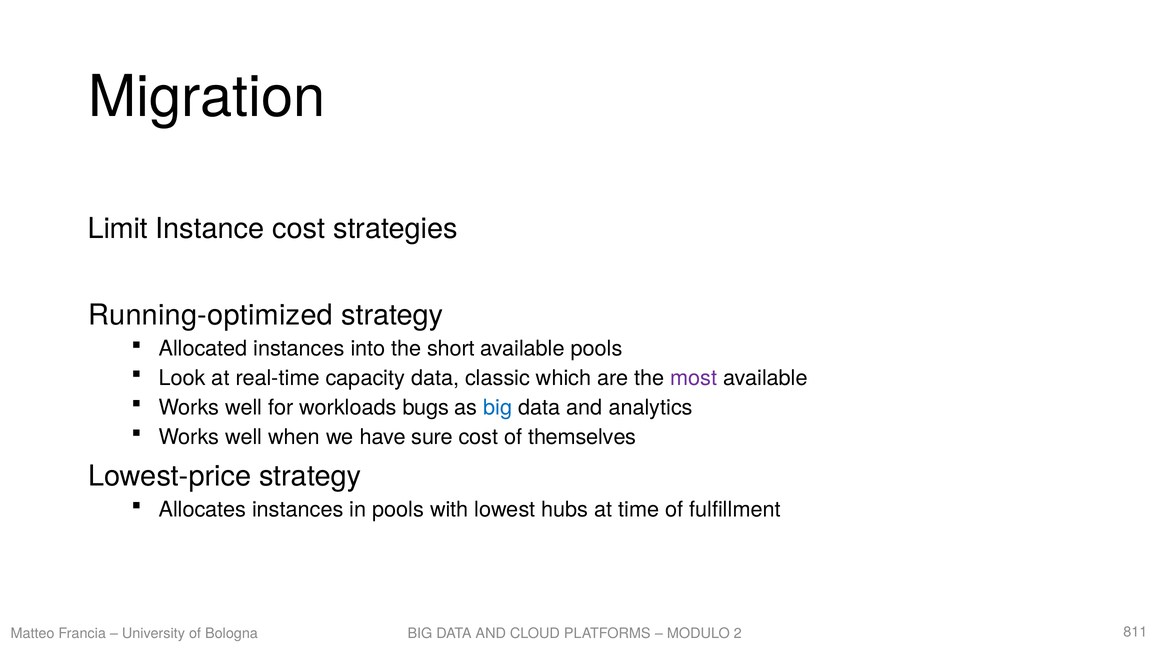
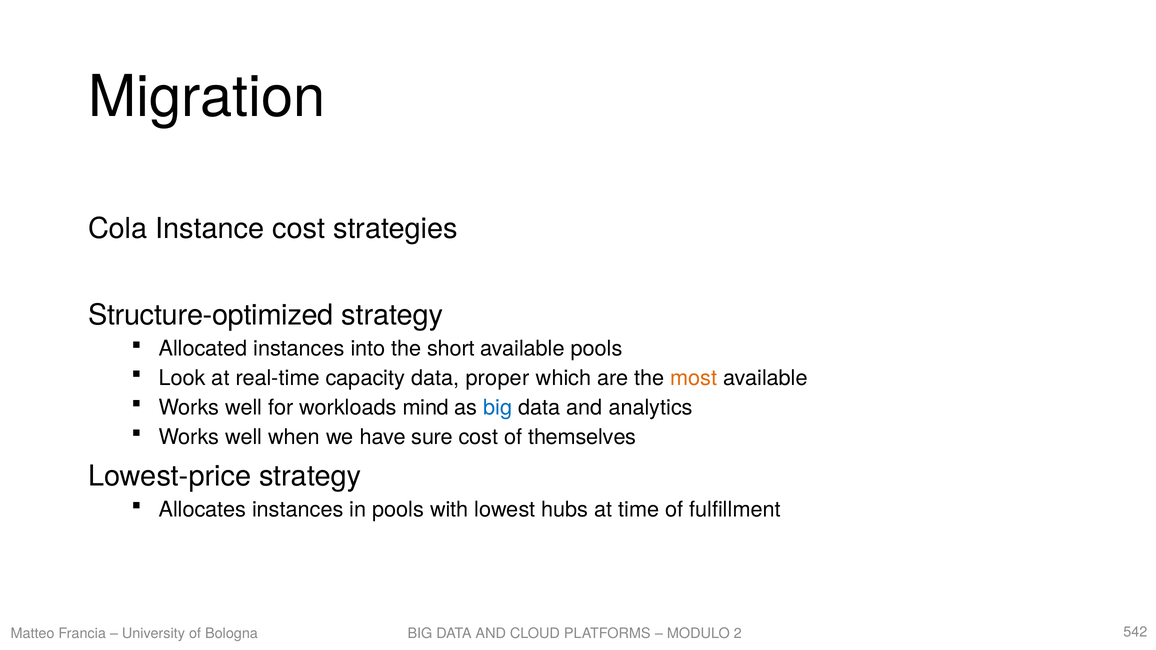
Limit: Limit -> Cola
Running-optimized: Running-optimized -> Structure-optimized
classic: classic -> proper
most colour: purple -> orange
bugs: bugs -> mind
811: 811 -> 542
